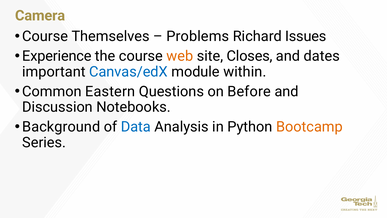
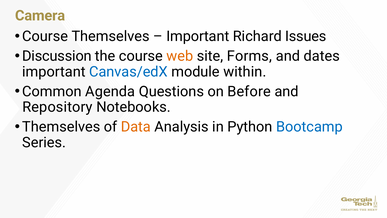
Problems at (198, 36): Problems -> Important
Experience: Experience -> Discussion
Closes: Closes -> Forms
Eastern: Eastern -> Agenda
Discussion: Discussion -> Repository
Background at (61, 127): Background -> Themselves
Data colour: blue -> orange
Bootcamp colour: orange -> blue
